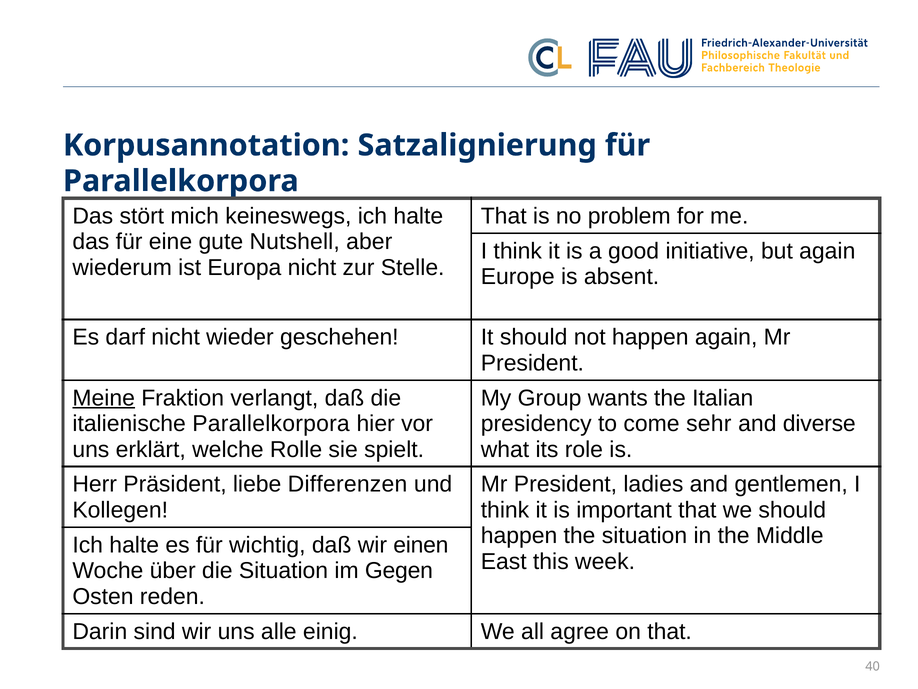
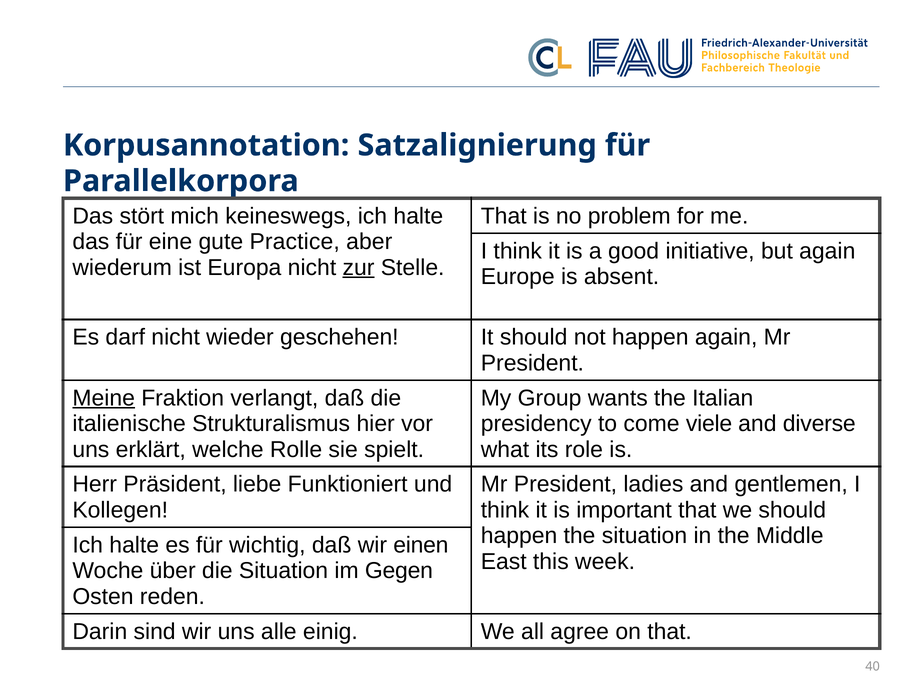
Nutshell: Nutshell -> Practice
zur underline: none -> present
italienische Parallelkorpora: Parallelkorpora -> Strukturalismus
sehr: sehr -> viele
Differenzen: Differenzen -> Funktioniert
